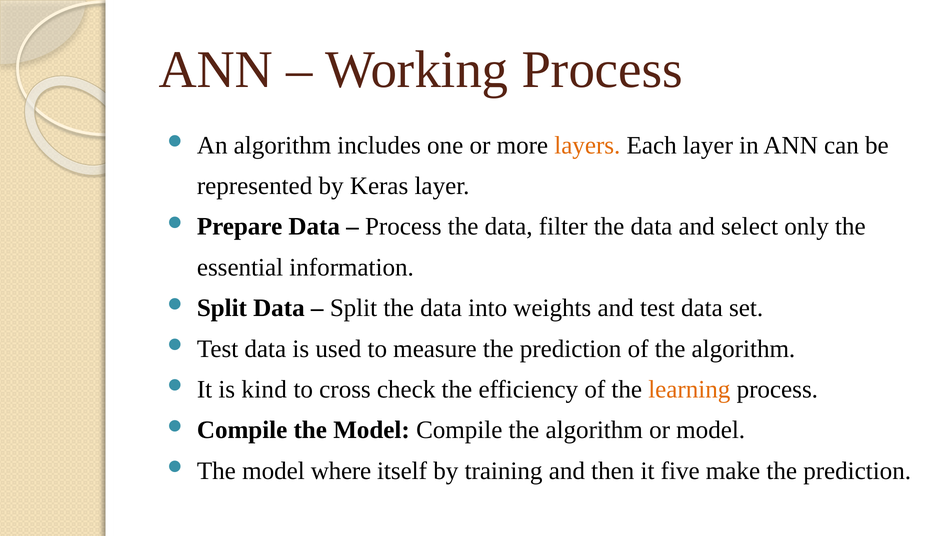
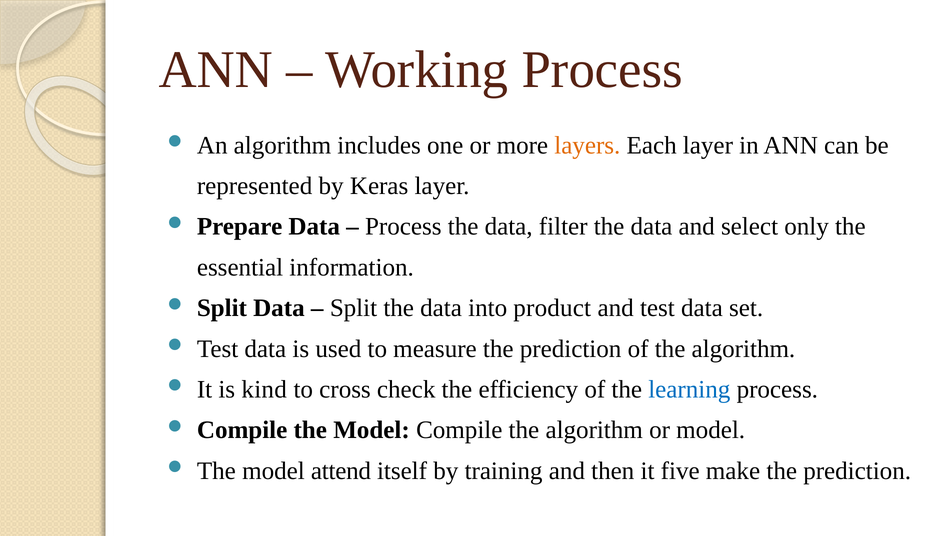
weights: weights -> product
learning colour: orange -> blue
where: where -> attend
